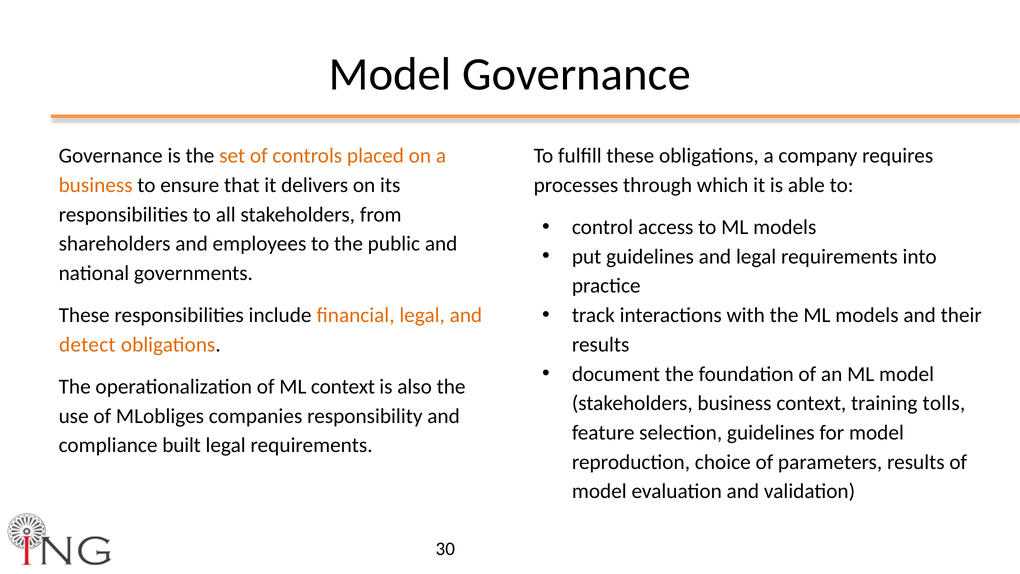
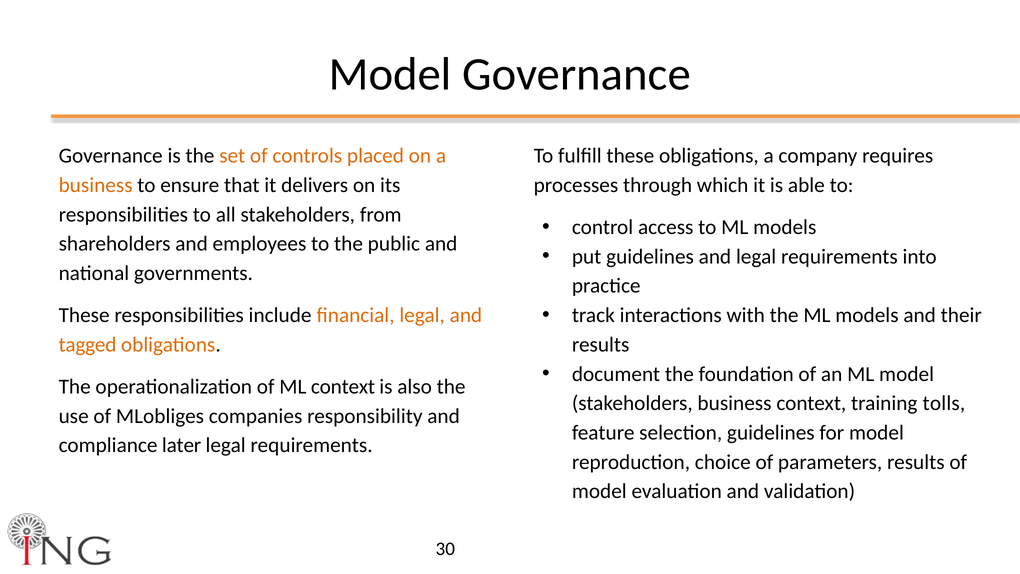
detect: detect -> tagged
built: built -> later
